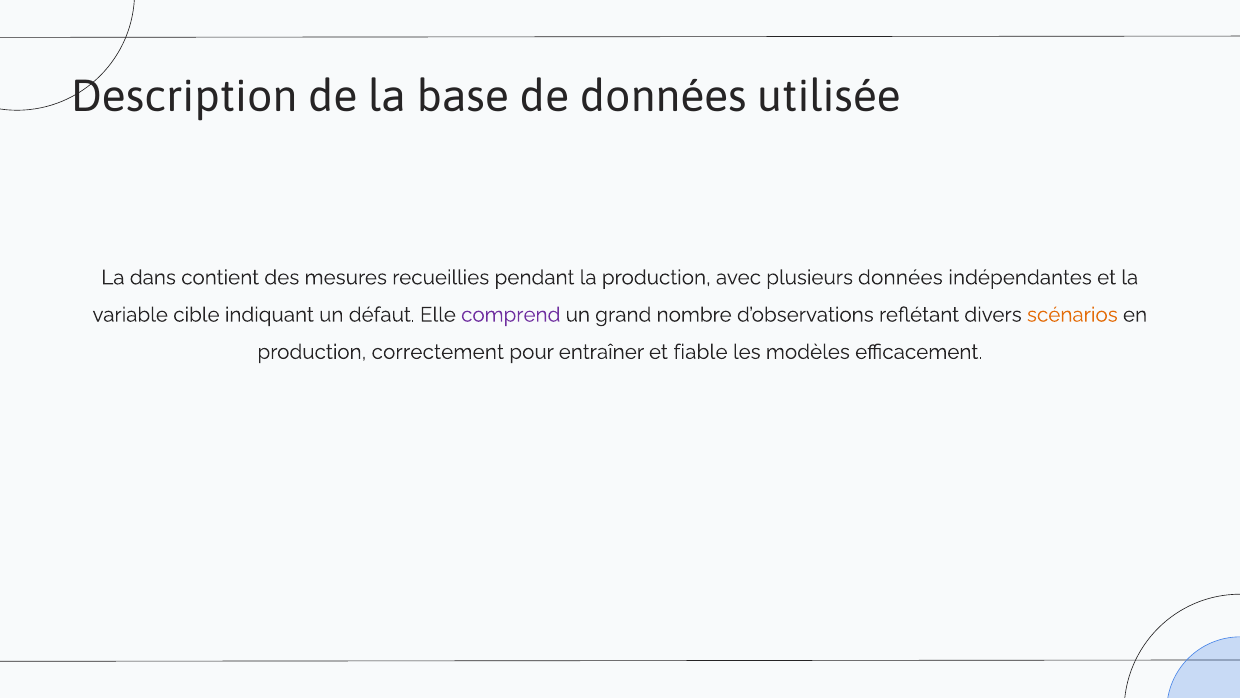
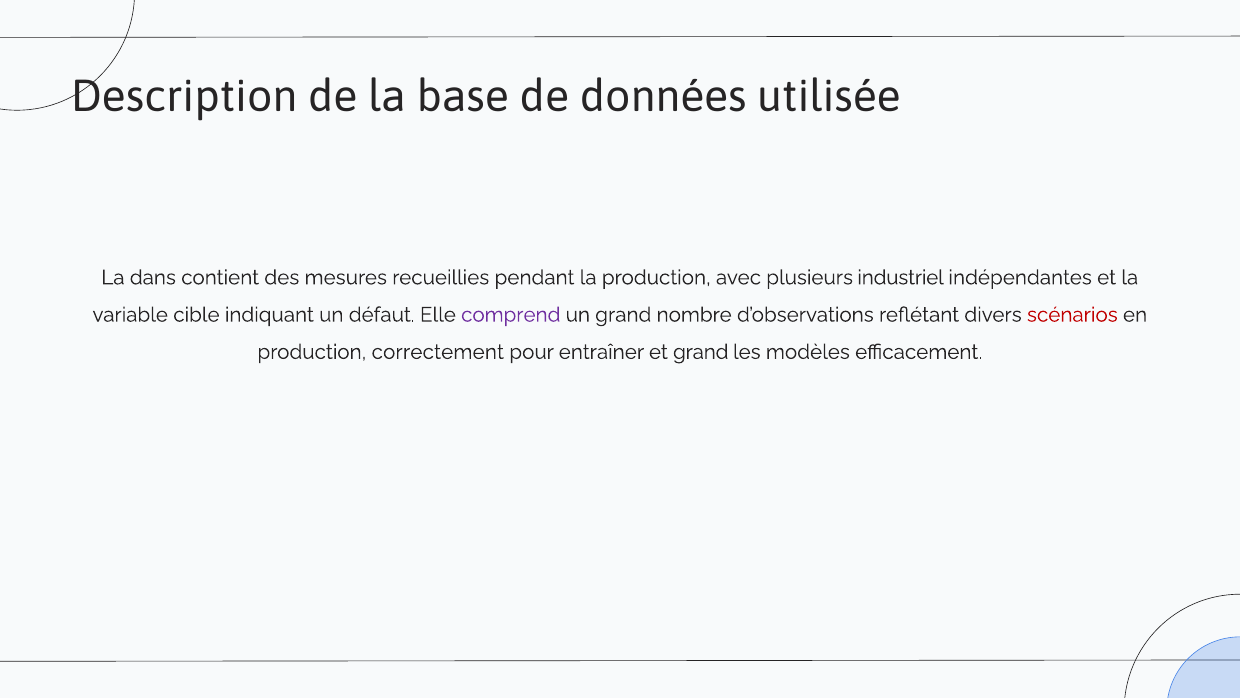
plusieurs données: données -> industriel
scénarios colour: orange -> red
et fiable: fiable -> grand
